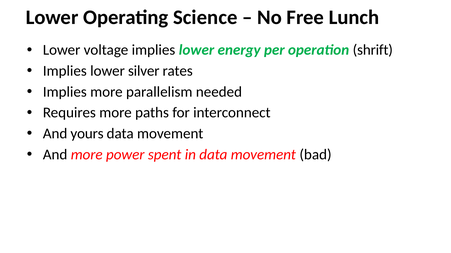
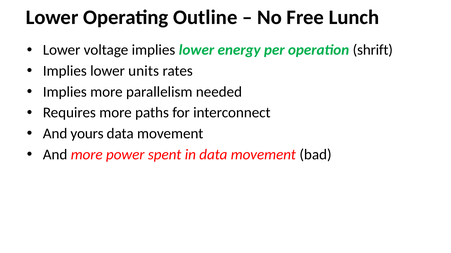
Science: Science -> Outline
silver: silver -> units
